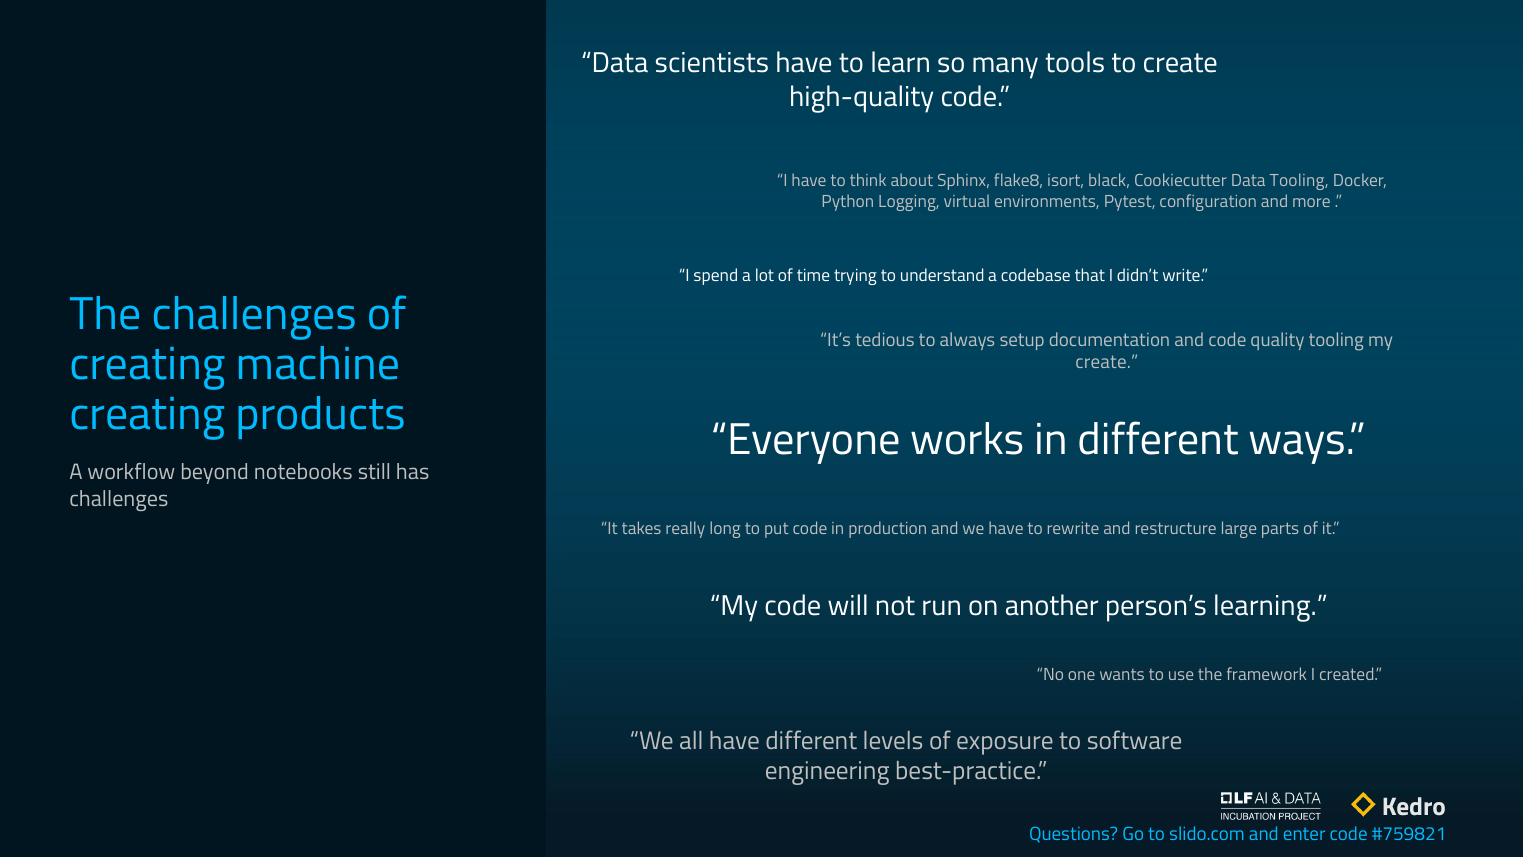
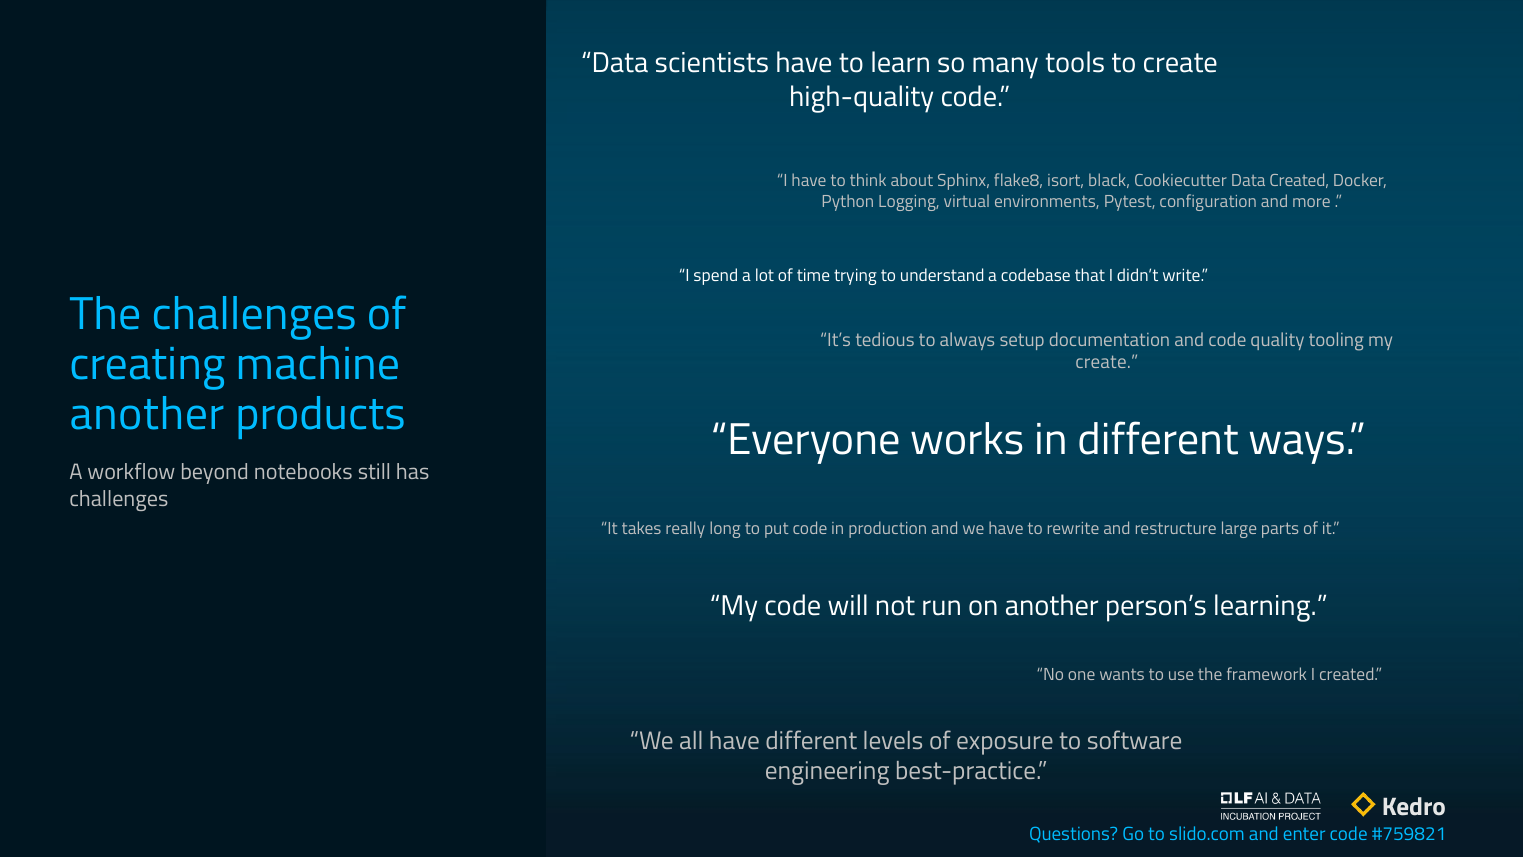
Data Tooling: Tooling -> Created
creating at (147, 414): creating -> another
